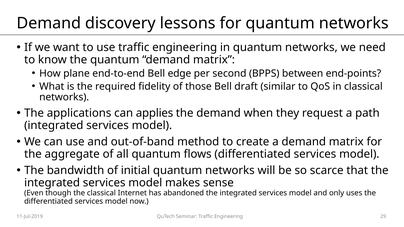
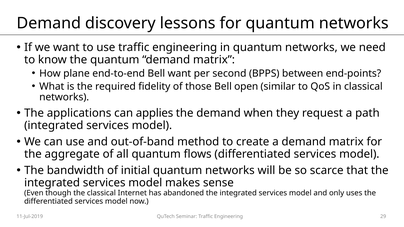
Bell edge: edge -> want
draft: draft -> open
